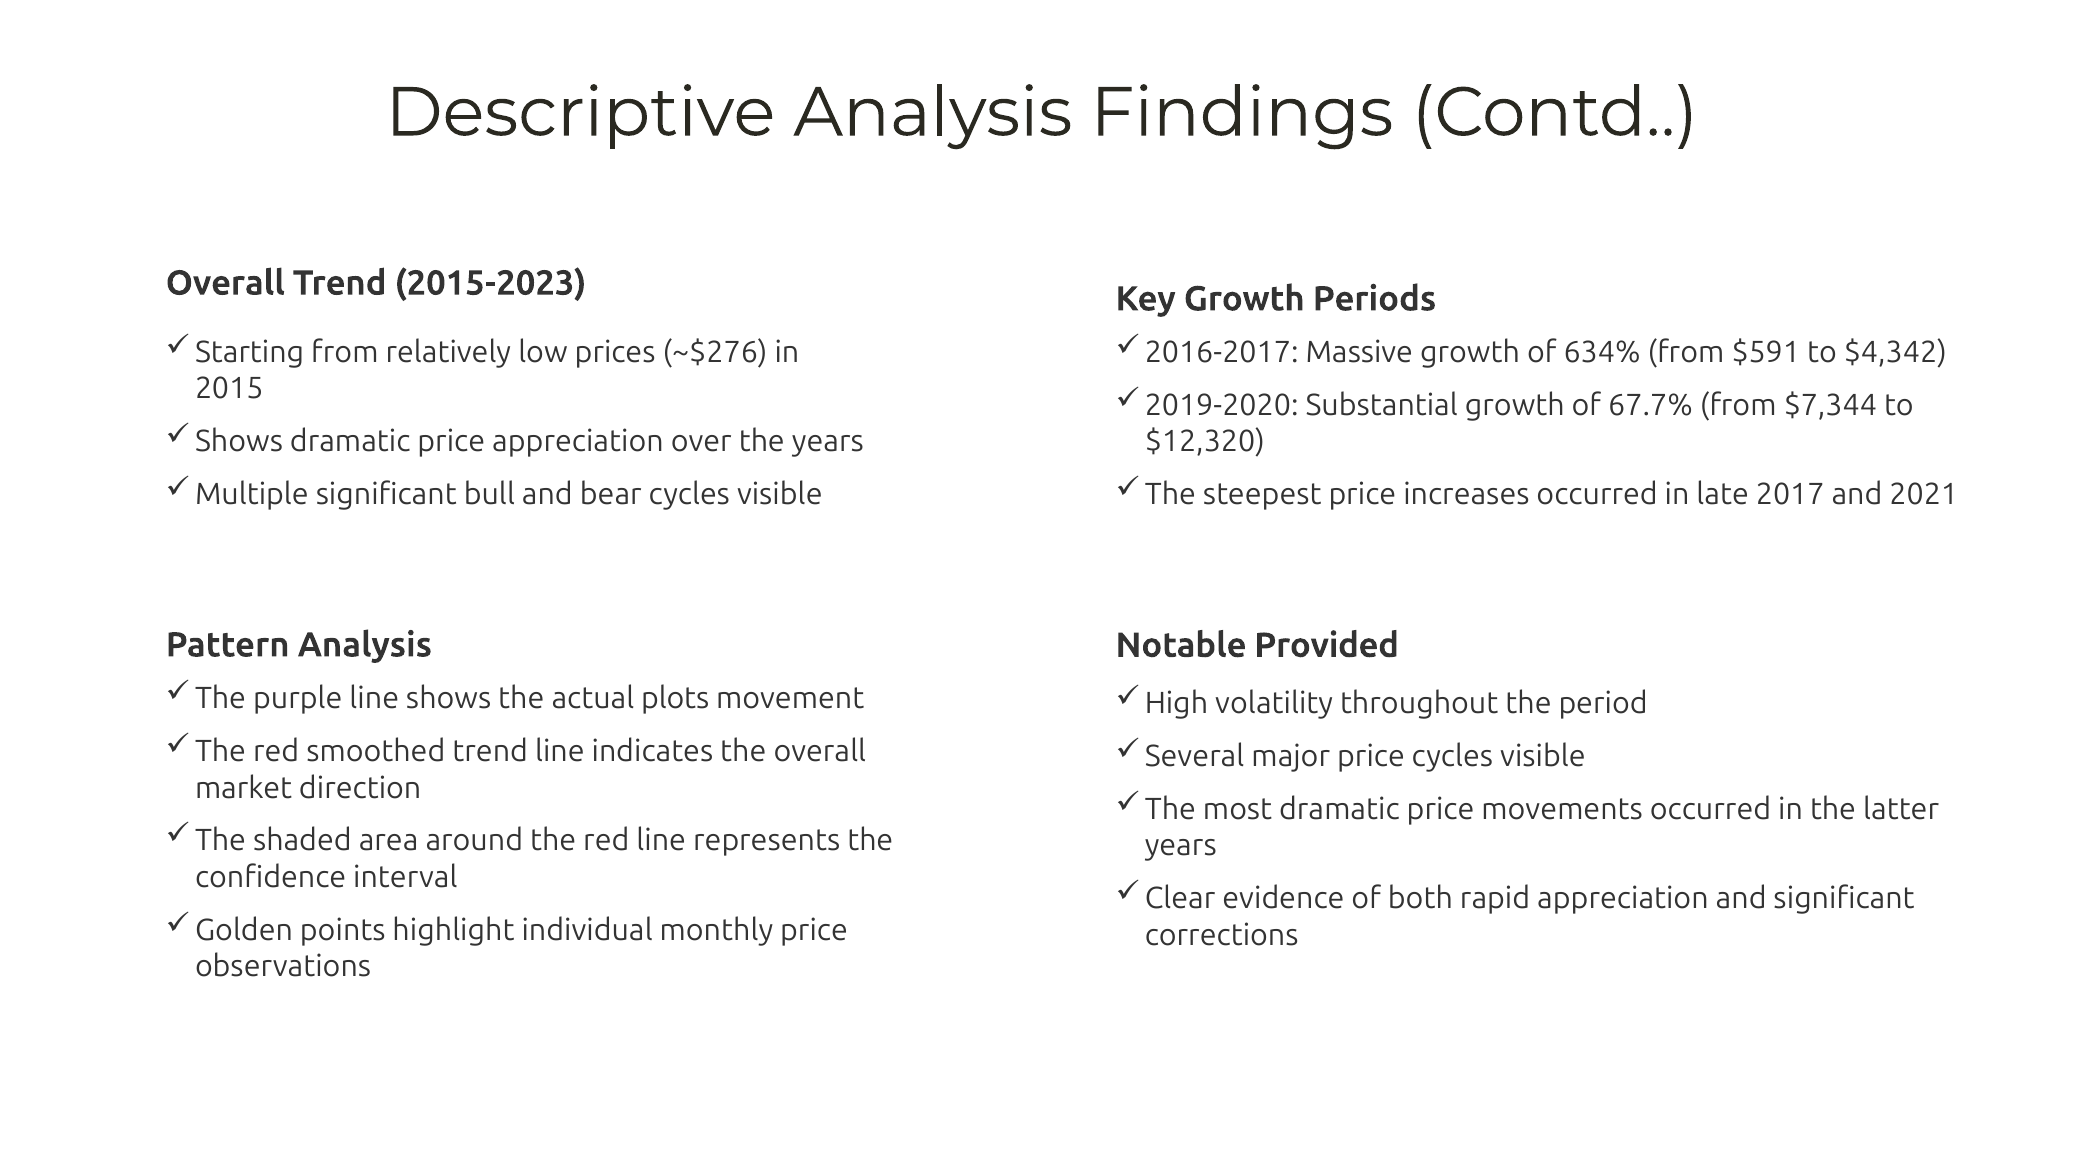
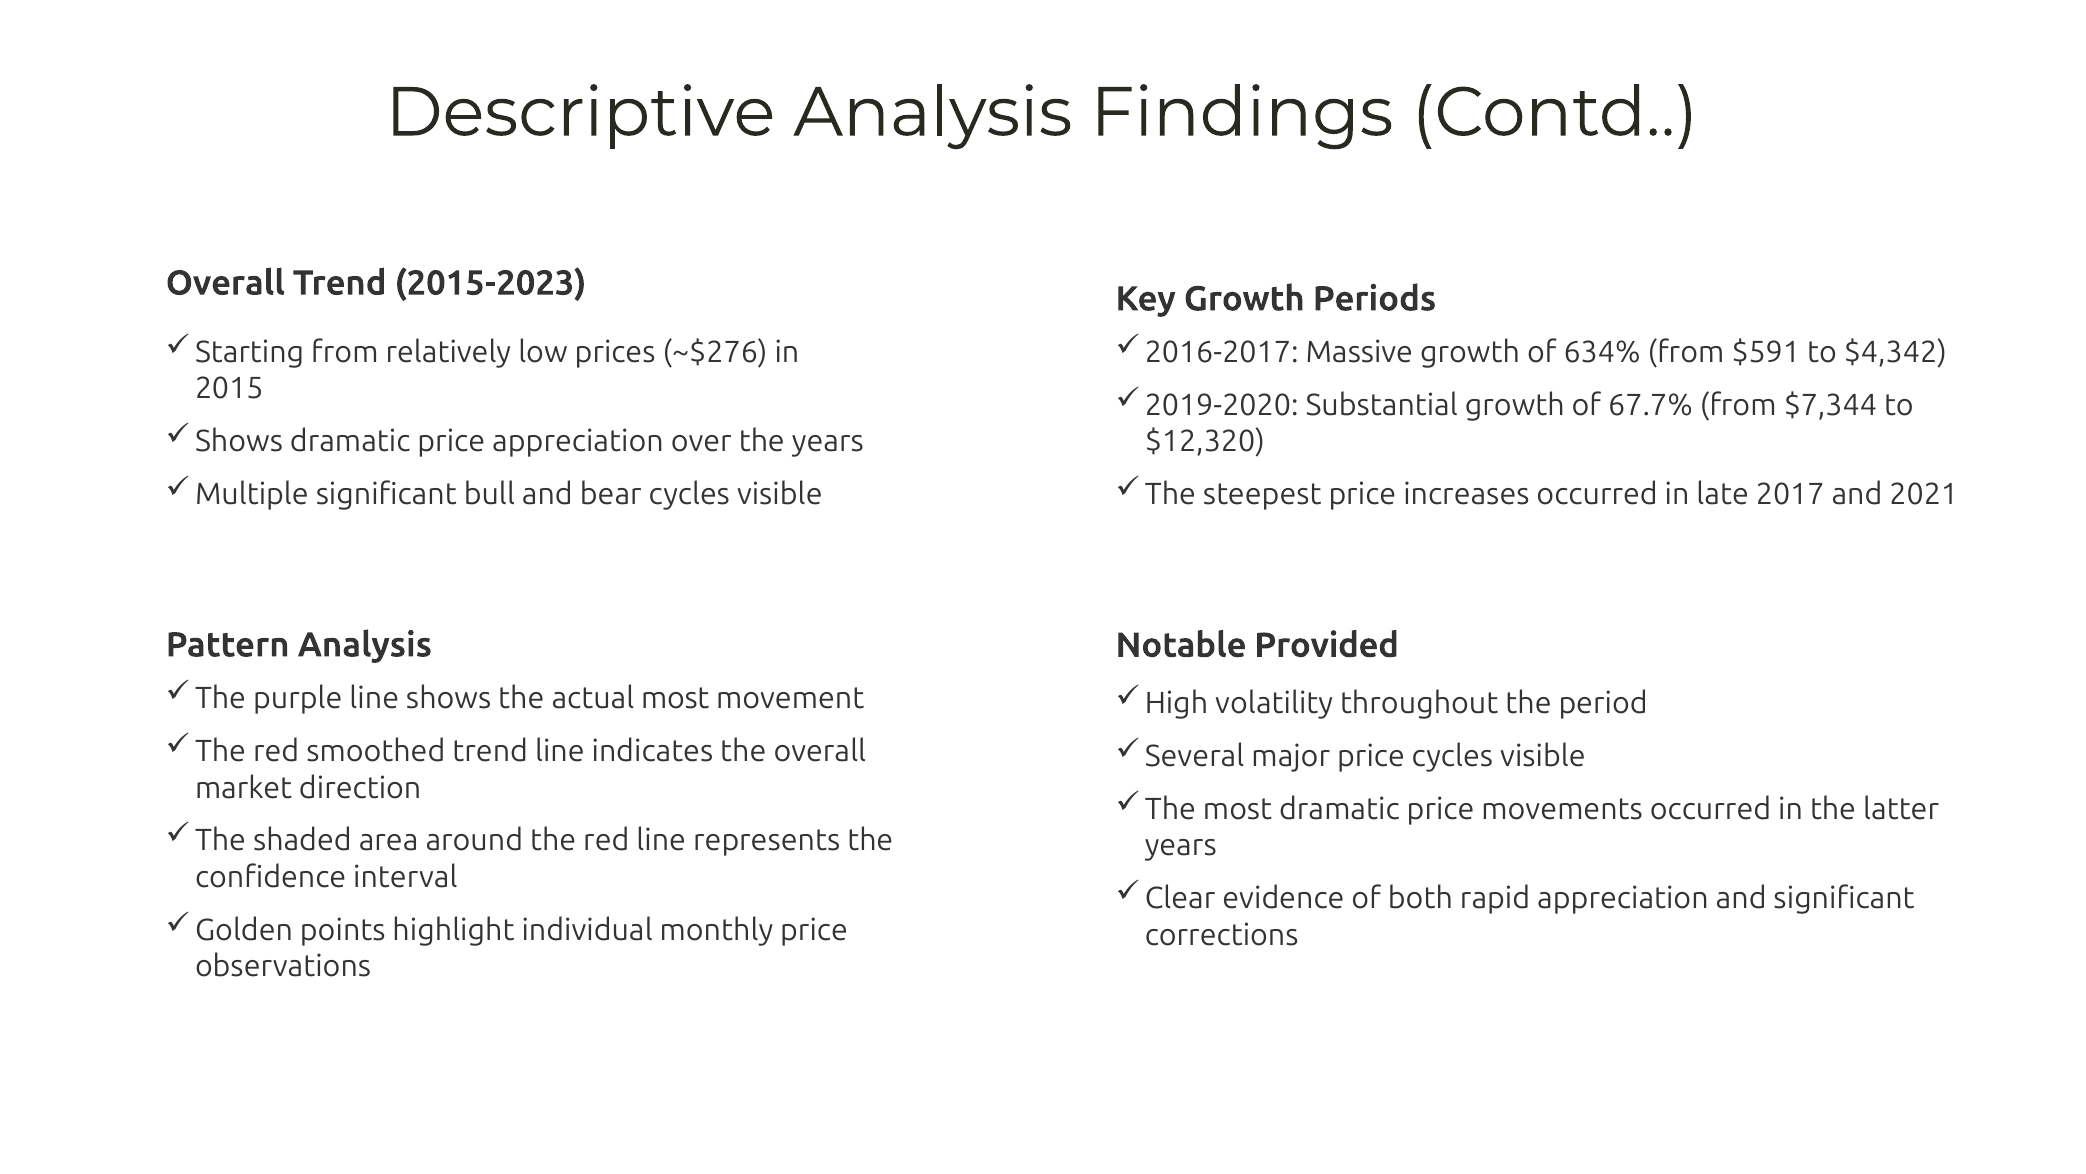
actual plots: plots -> most
